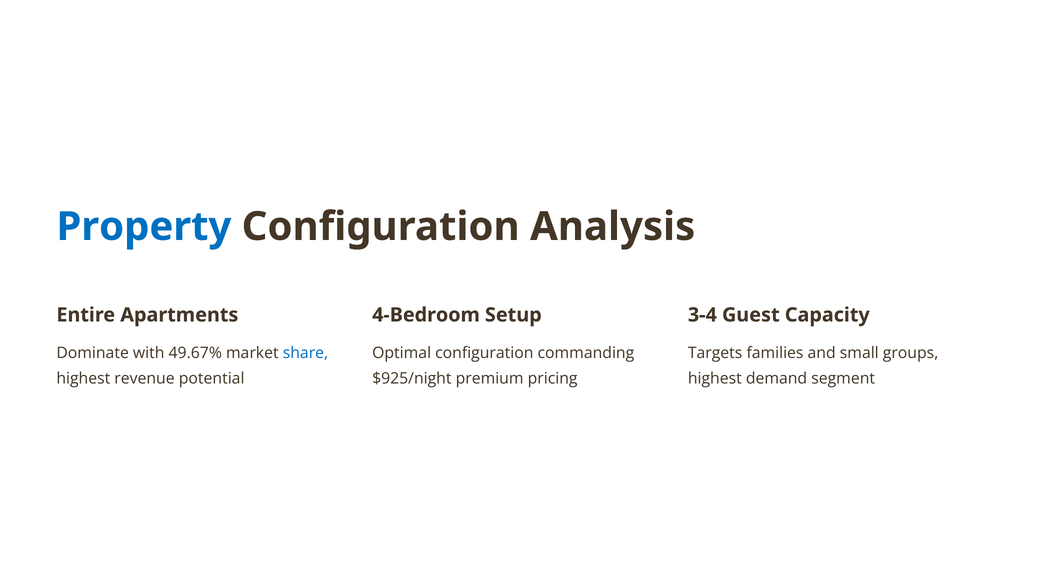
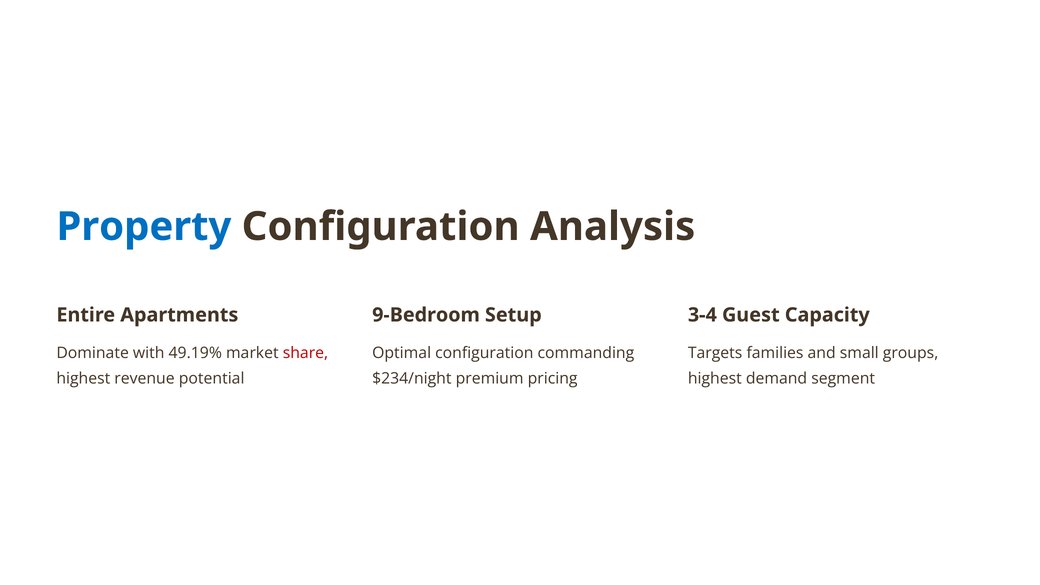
4-Bedroom: 4-Bedroom -> 9-Bedroom
49.67%: 49.67% -> 49.19%
share colour: blue -> red
$925/night: $925/night -> $234/night
